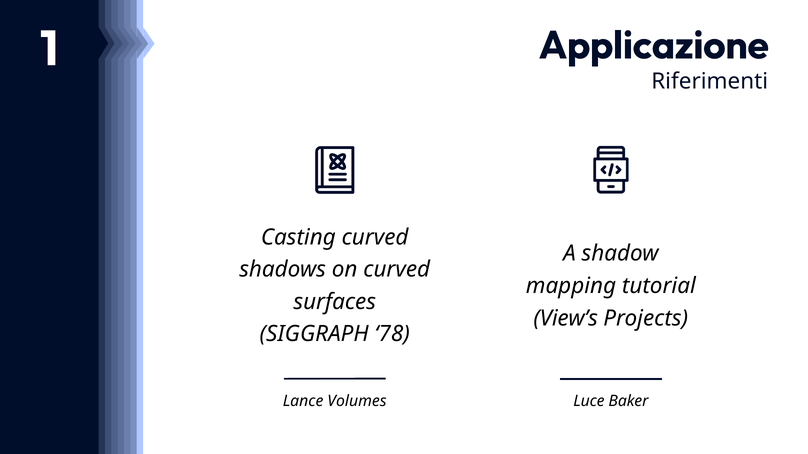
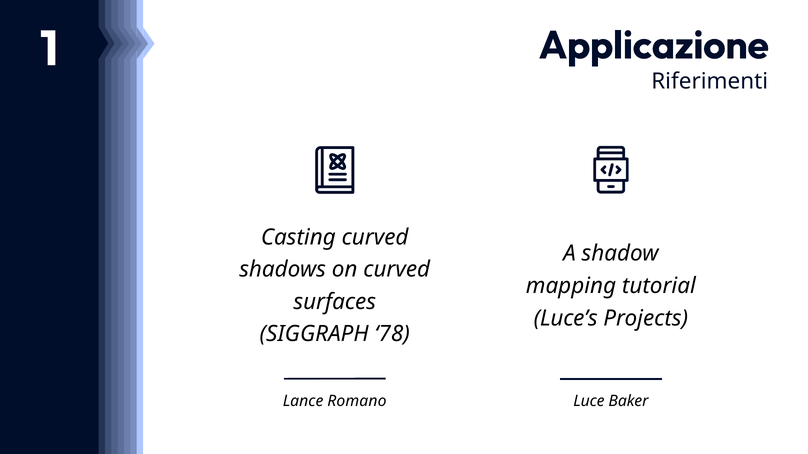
View’s: View’s -> Luce’s
Volumes: Volumes -> Romano
